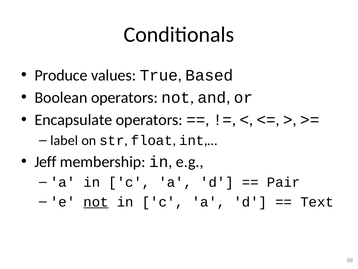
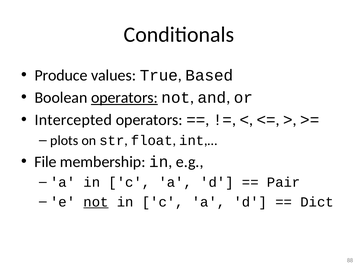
operators at (124, 97) underline: none -> present
Encapsulate: Encapsulate -> Intercepted
label: label -> plots
Jeff: Jeff -> File
Text: Text -> Dict
